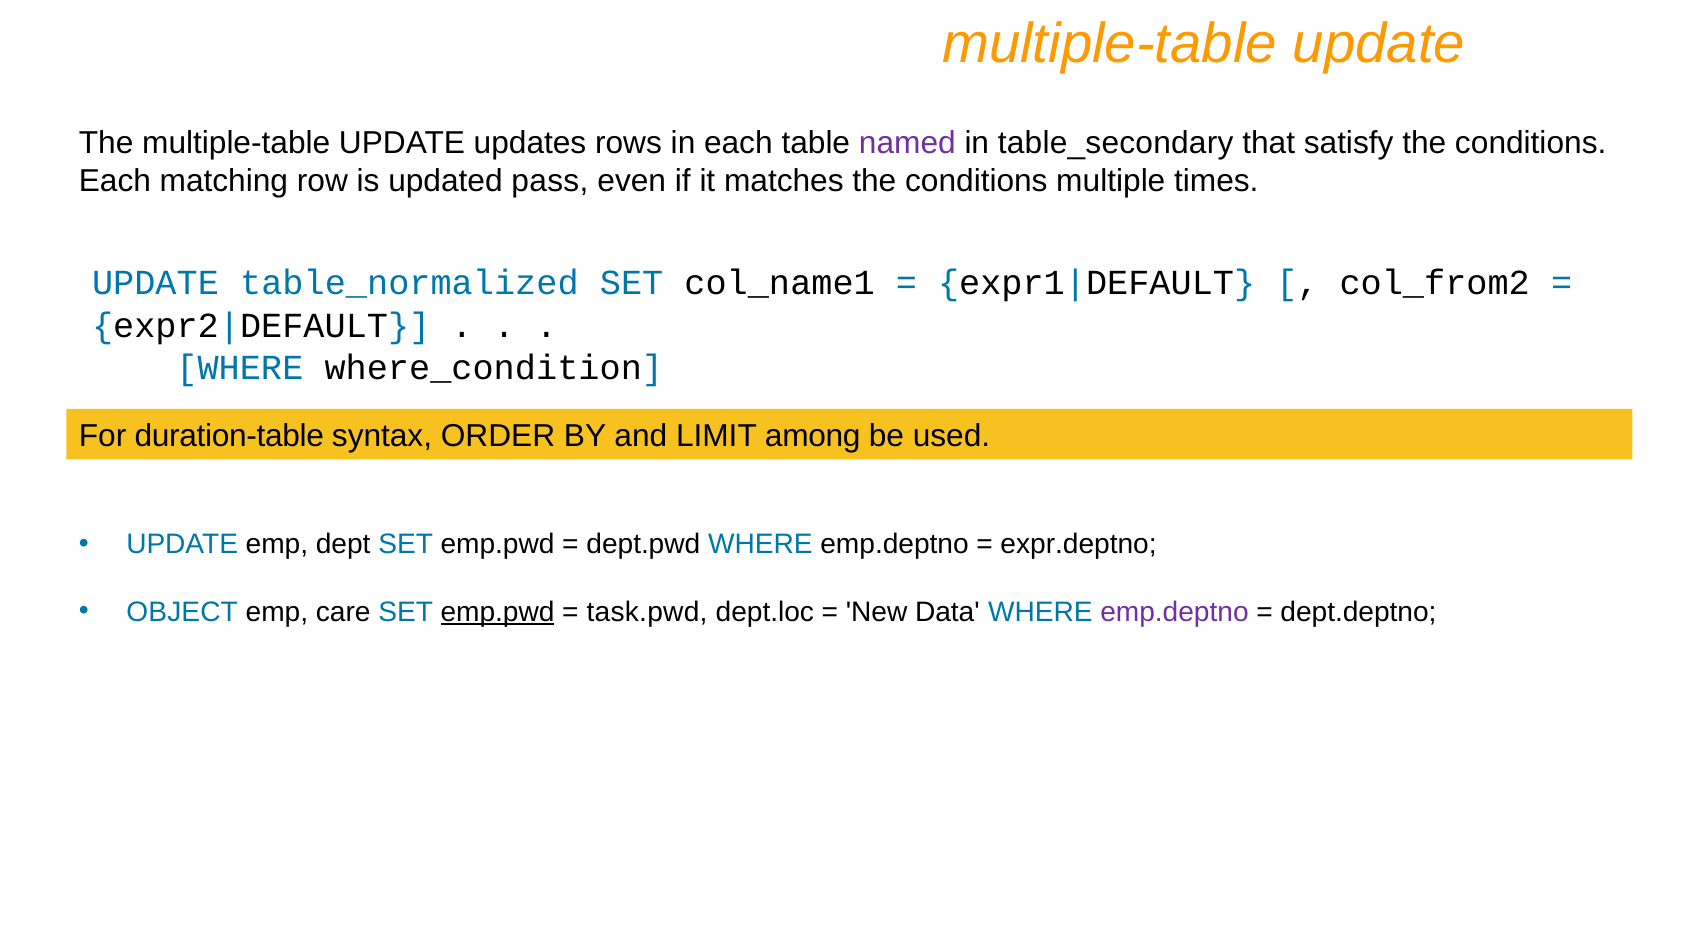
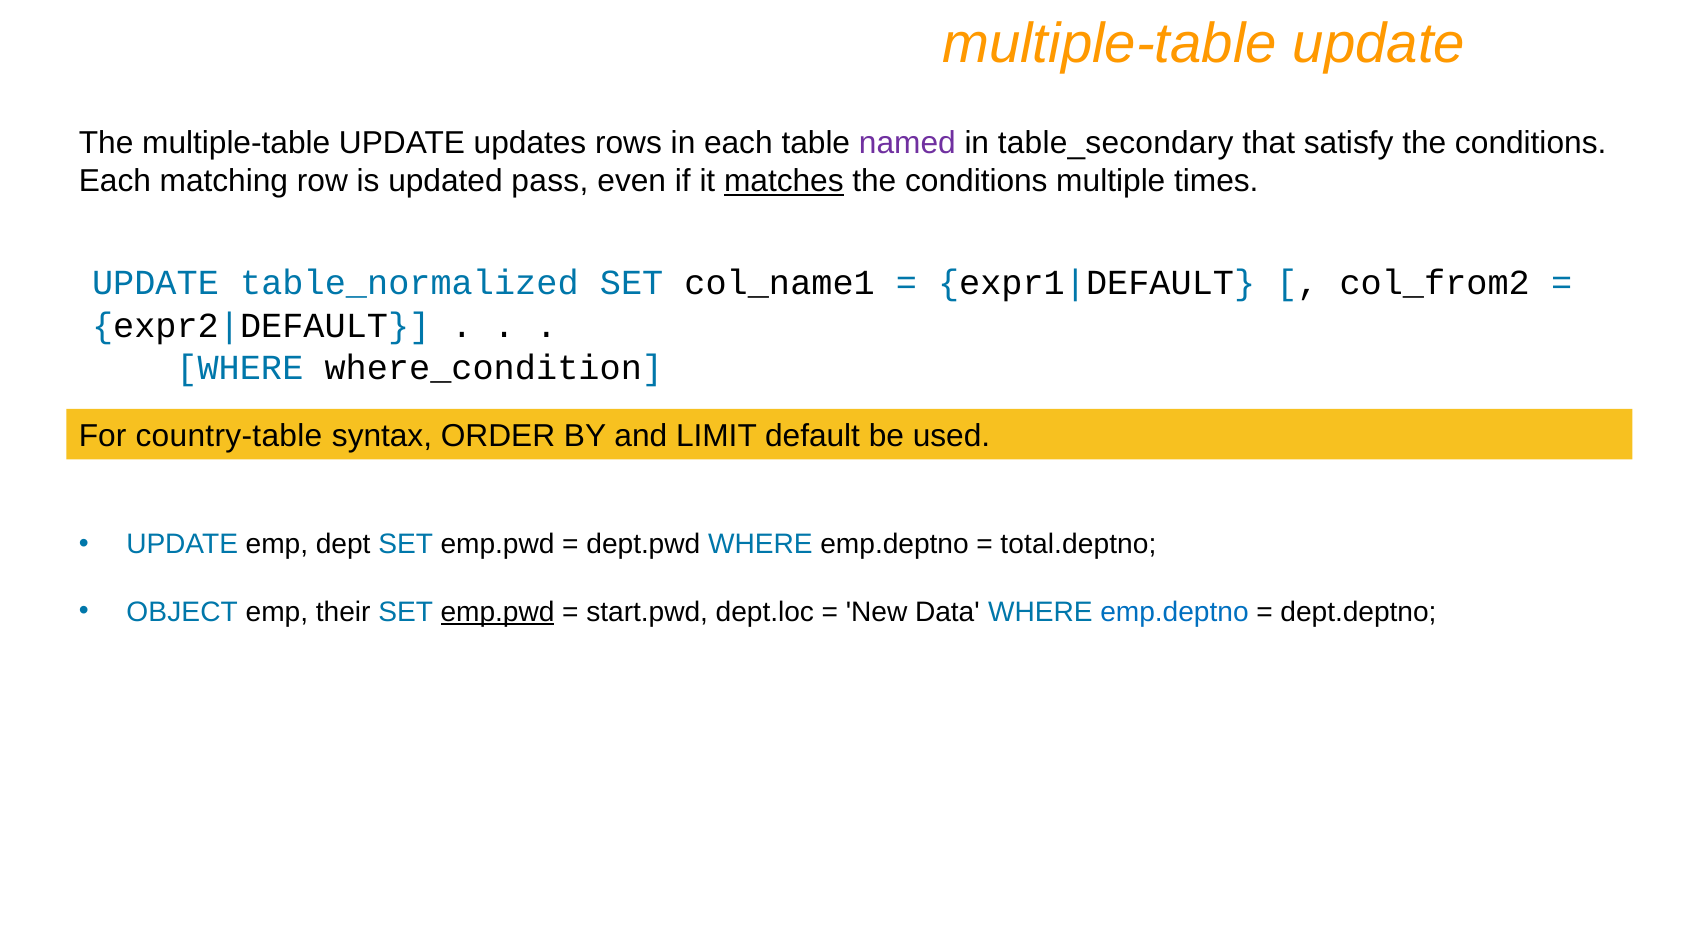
matches underline: none -> present
duration-table: duration-table -> country-table
among: among -> default
expr.deptno: expr.deptno -> total.deptno
care: care -> their
task.pwd: task.pwd -> start.pwd
emp.deptno at (1174, 612) colour: purple -> blue
